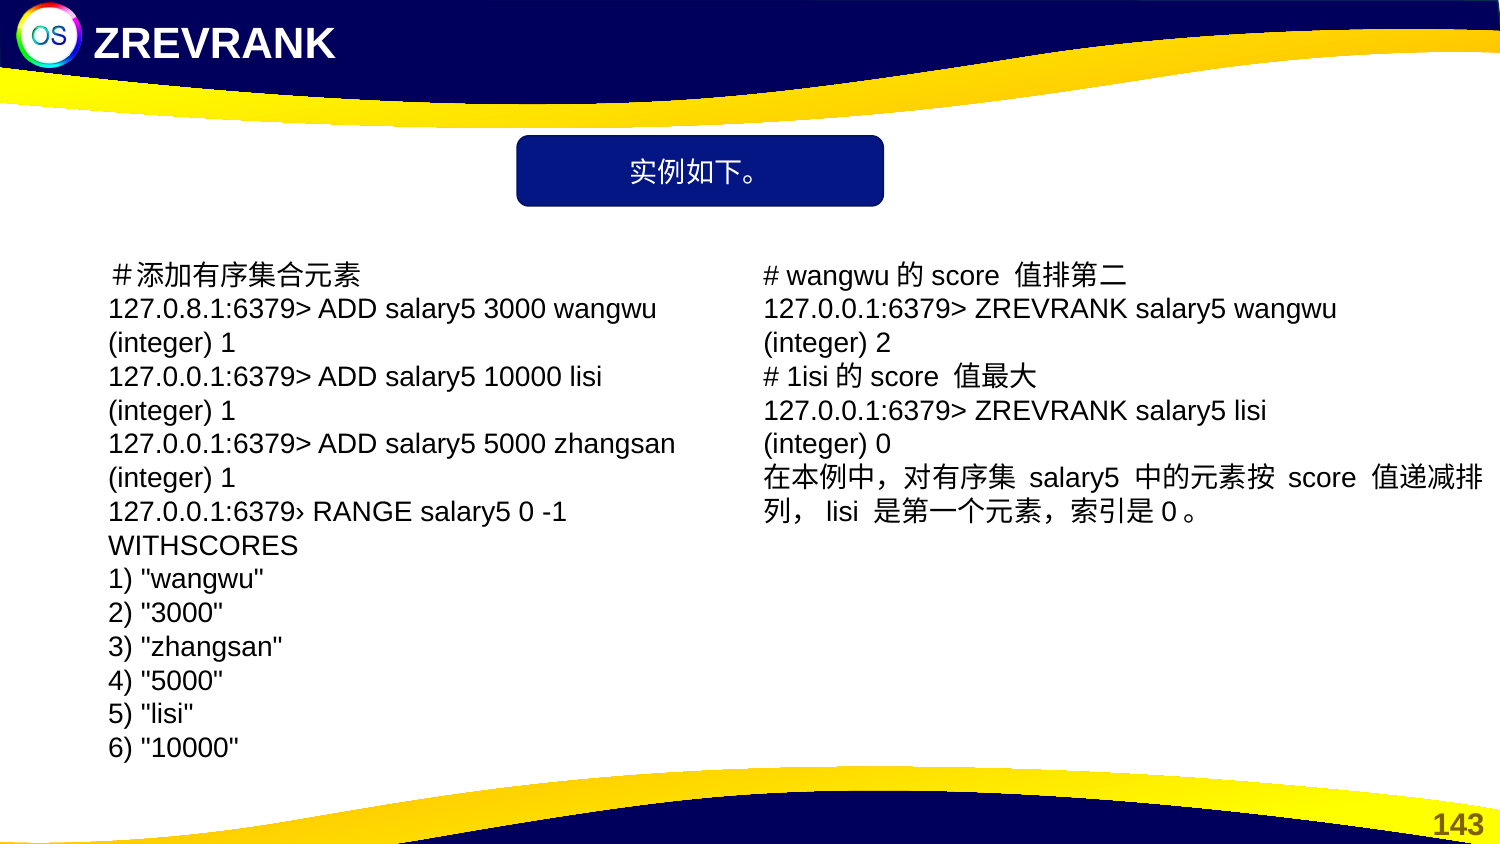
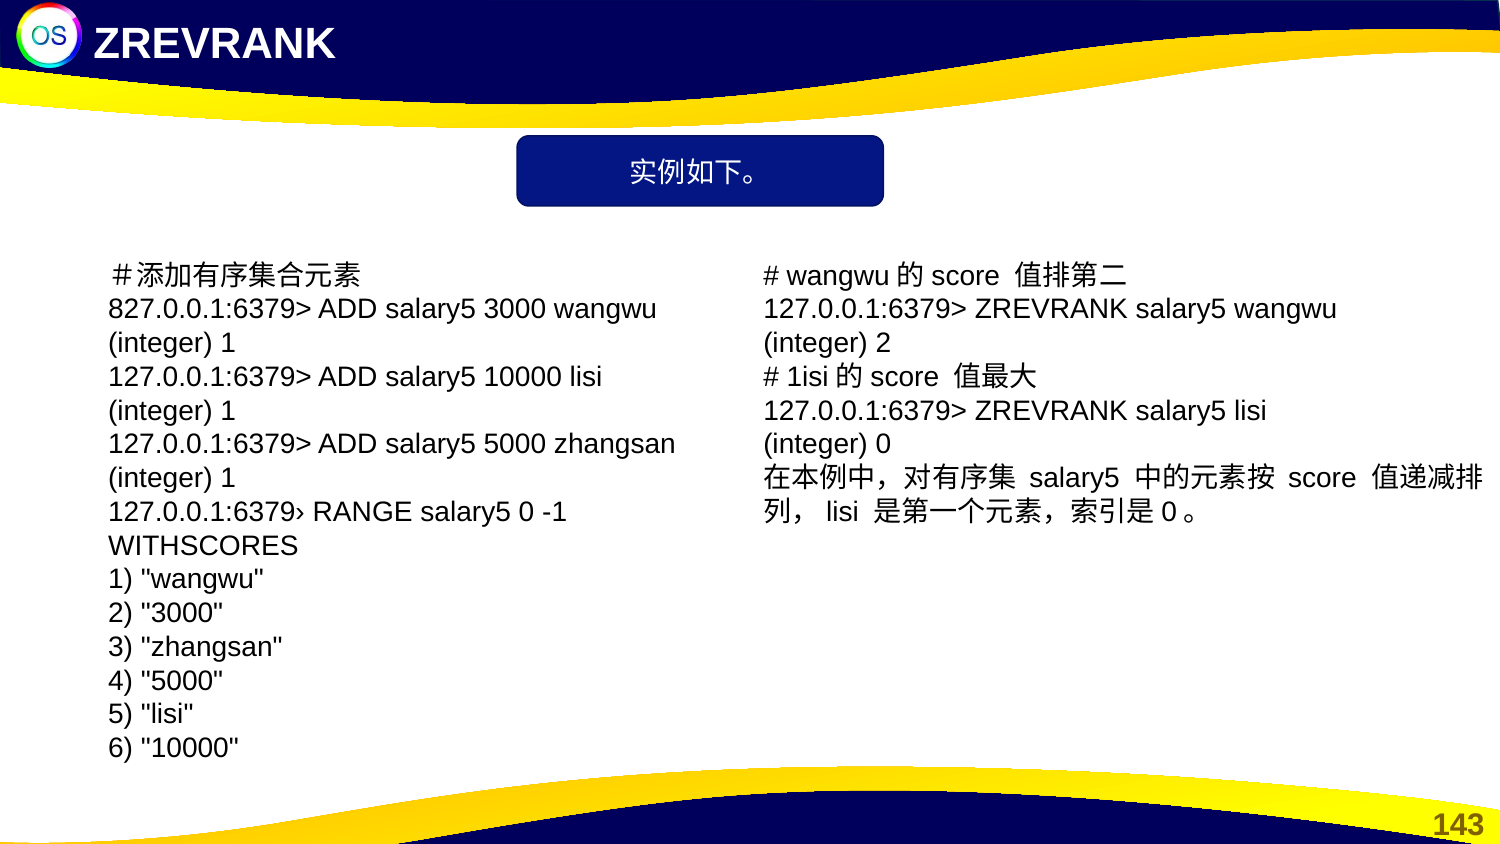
127.0.8.1:6379>: 127.0.8.1:6379> -> 827.0.0.1:6379>
